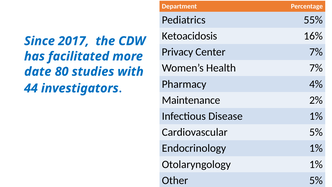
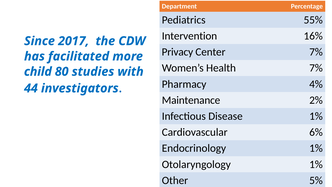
Ketoacidosis: Ketoacidosis -> Intervention
date: date -> child
Cardiovascular 5%: 5% -> 6%
